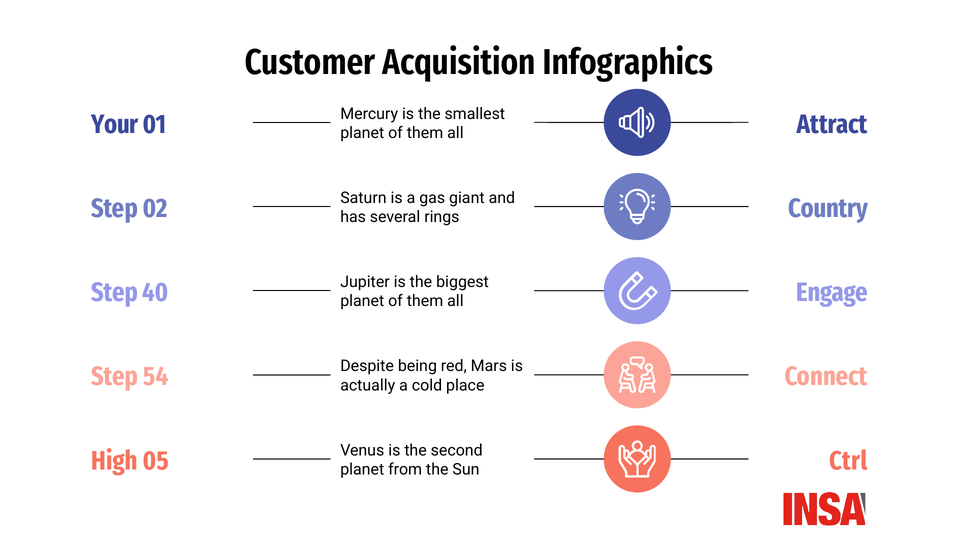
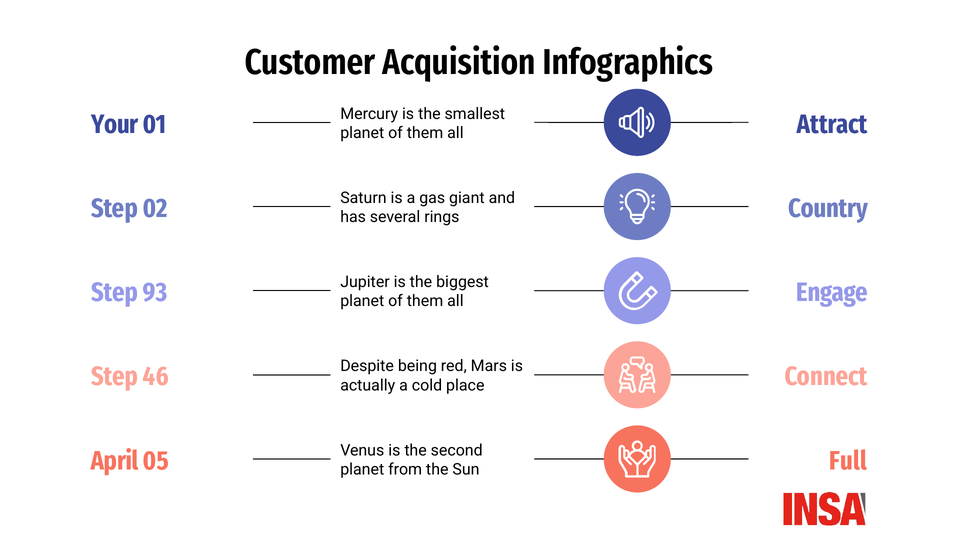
40: 40 -> 93
54: 54 -> 46
High: High -> April
Ctrl: Ctrl -> Full
